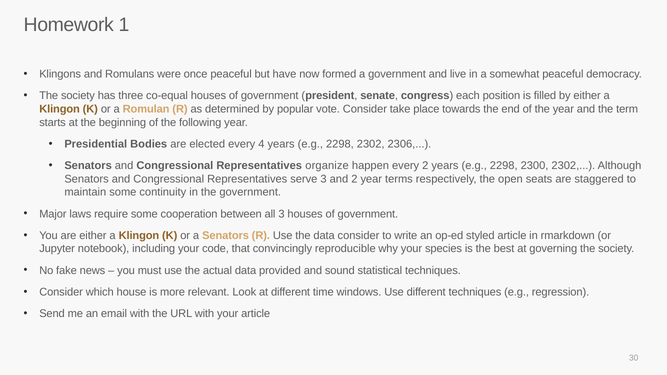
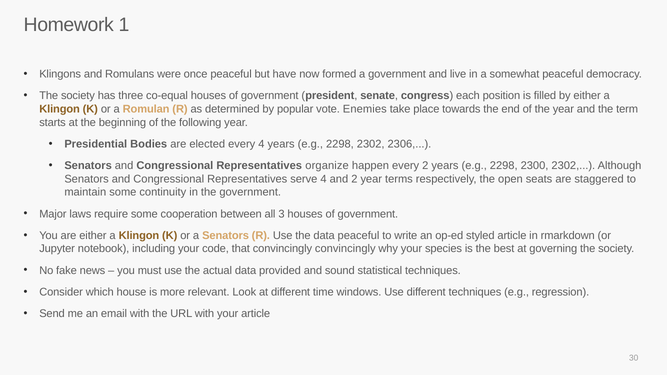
vote Consider: Consider -> Enemies
serve 3: 3 -> 4
data consider: consider -> peaceful
convincingly reproducible: reproducible -> convincingly
